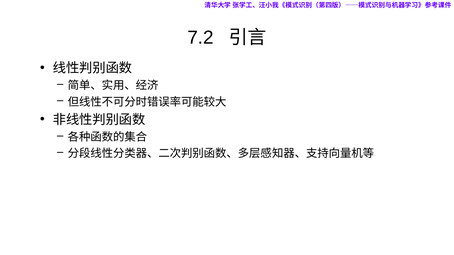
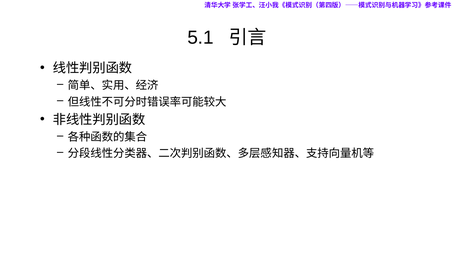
7.2: 7.2 -> 5.1
